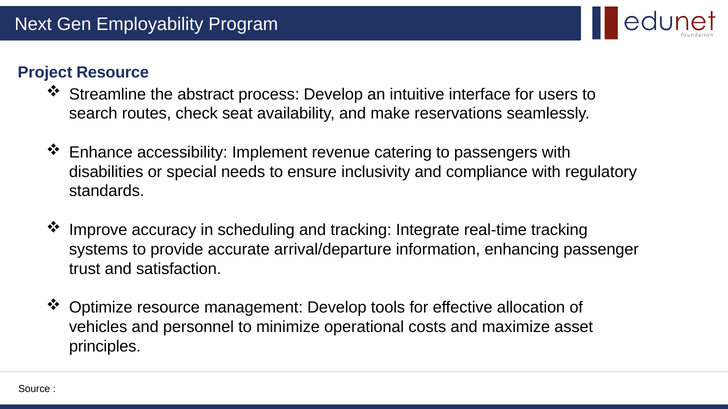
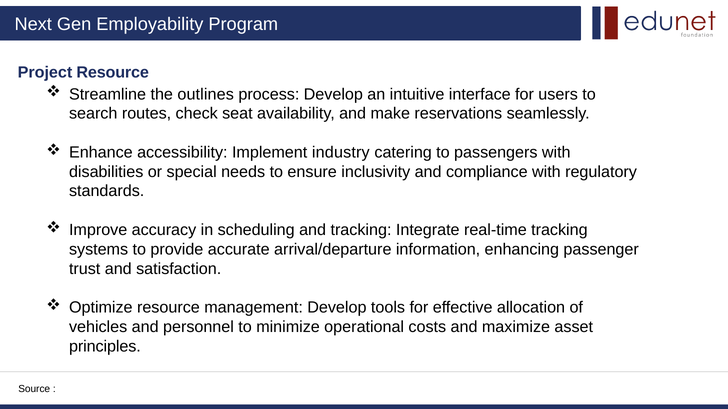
abstract: abstract -> outlines
revenue: revenue -> industry
